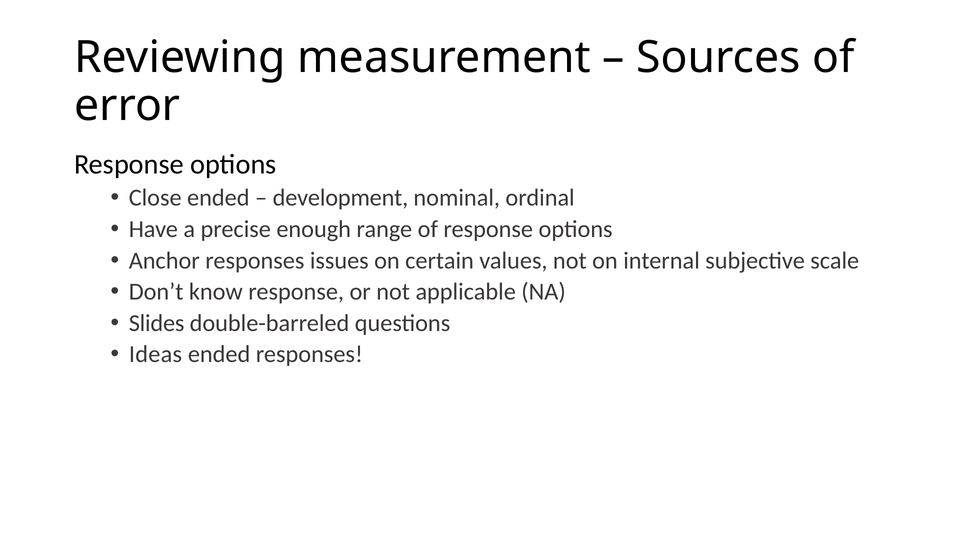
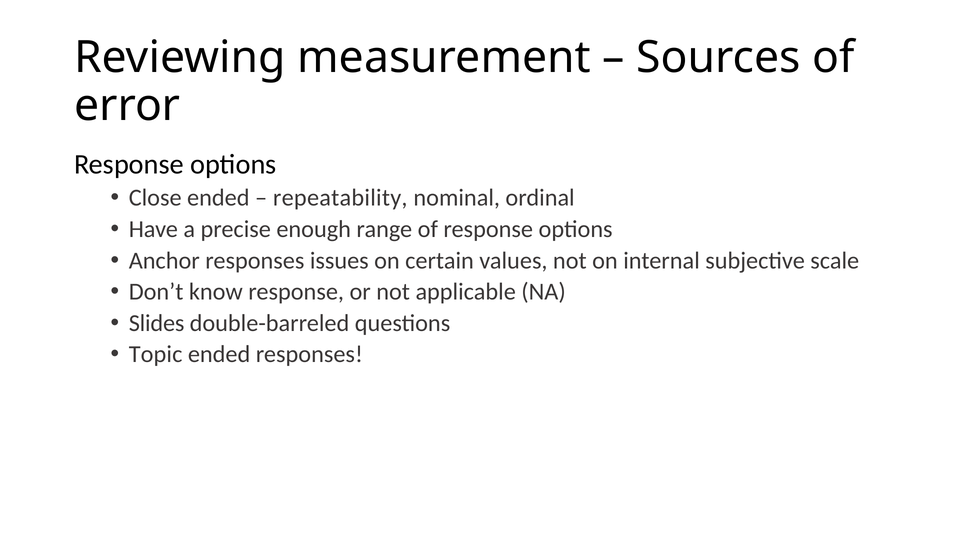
development: development -> repeatability
Ideas: Ideas -> Topic
